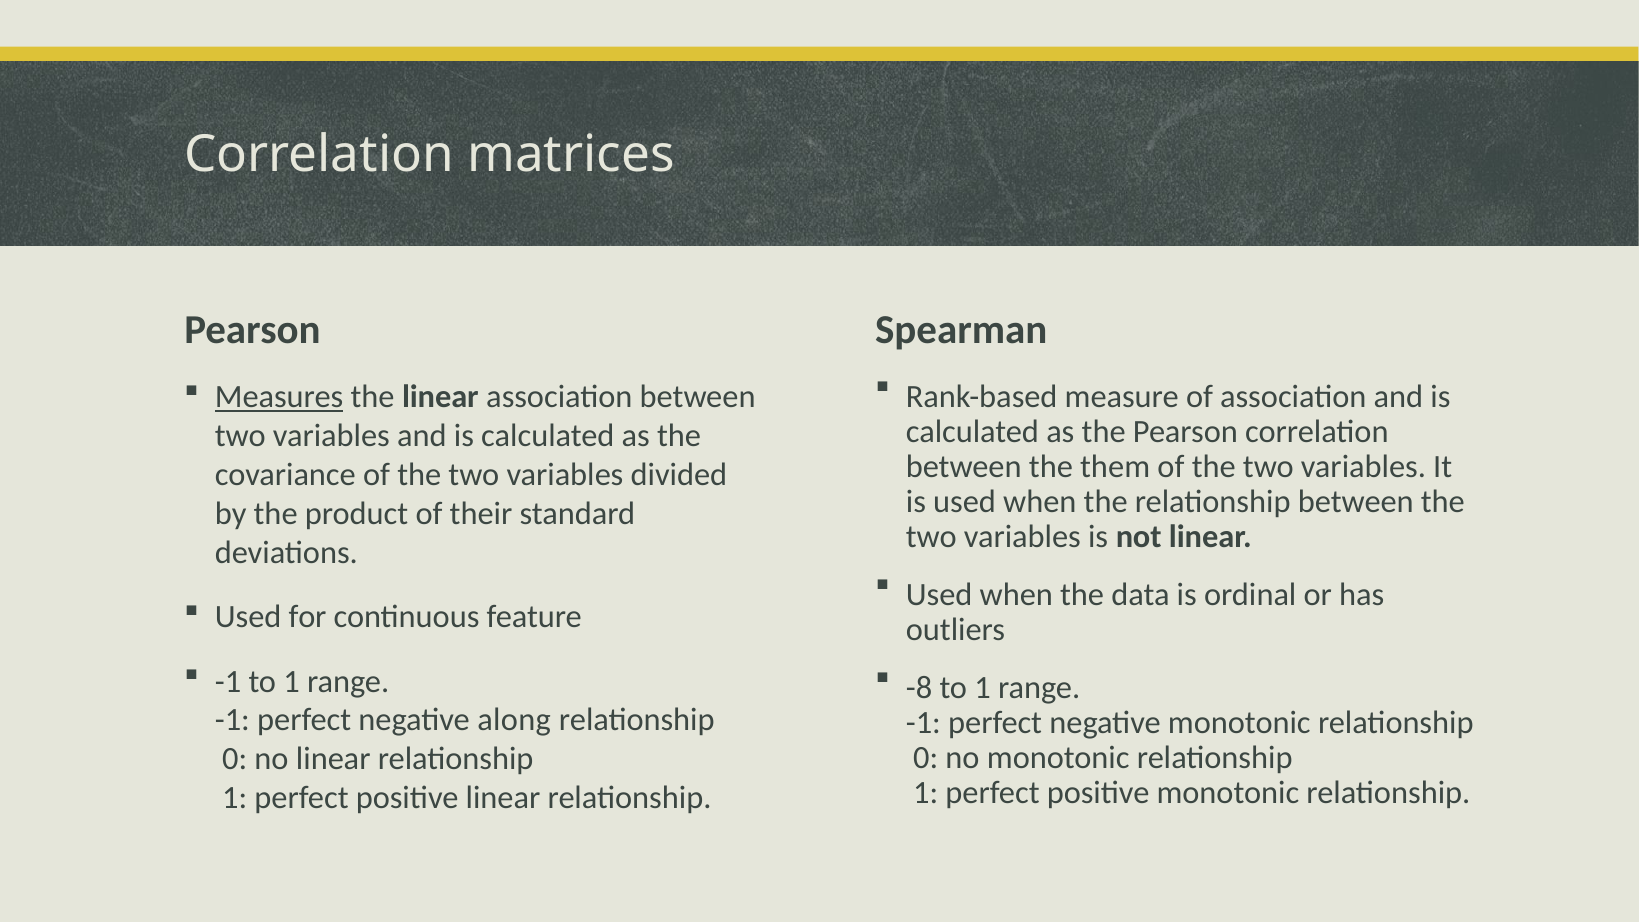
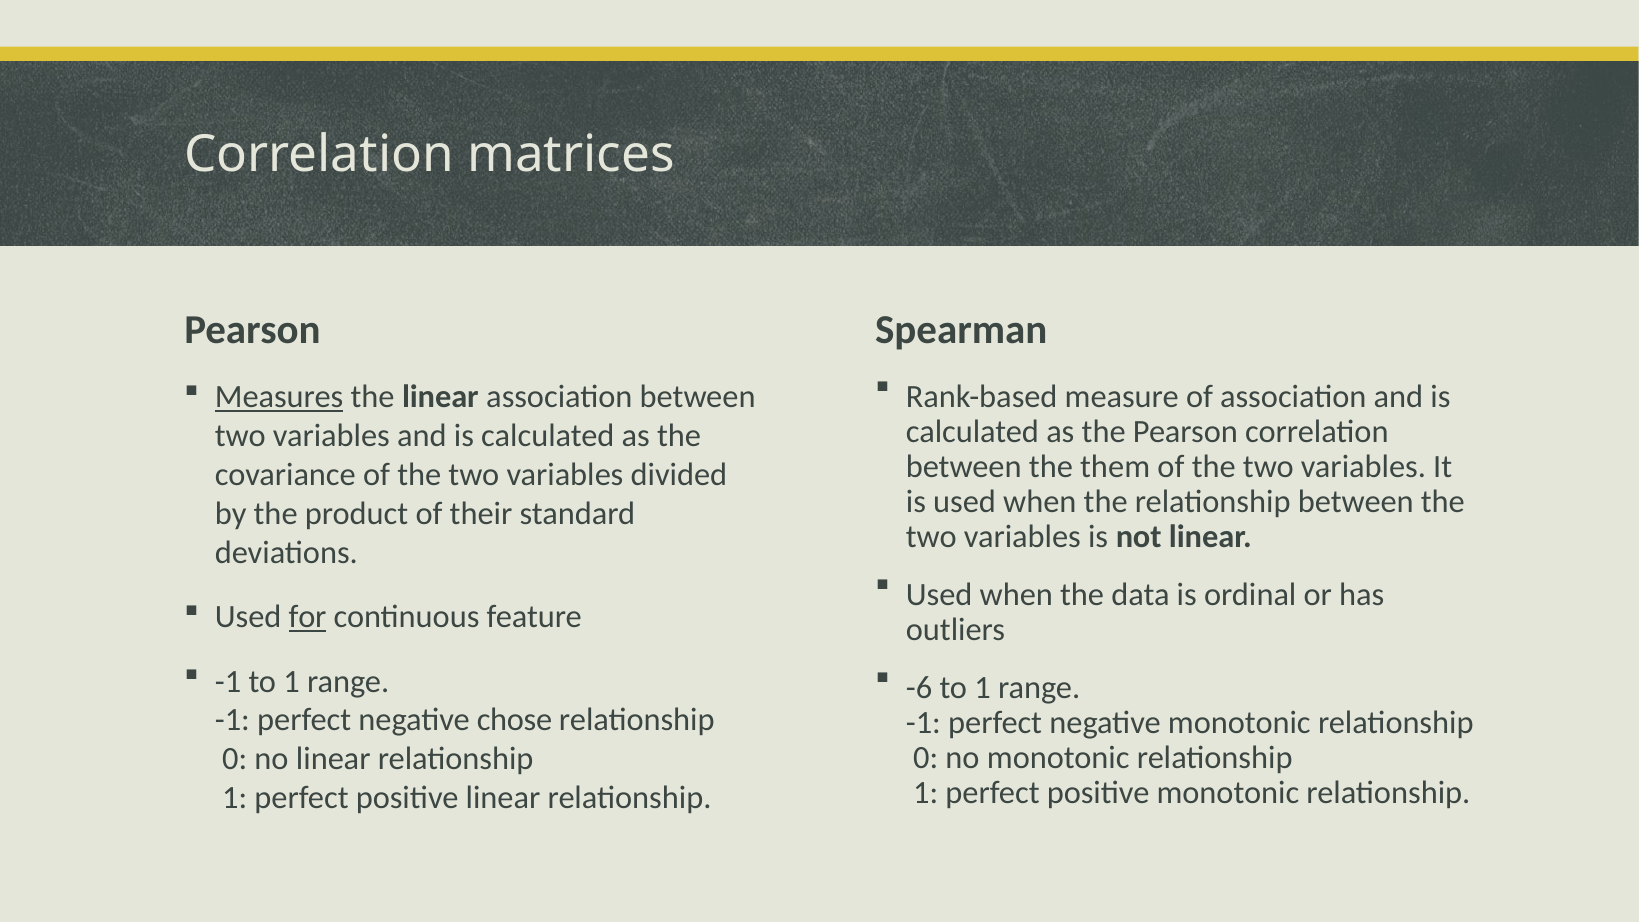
for underline: none -> present
-8: -8 -> -6
along: along -> chose
